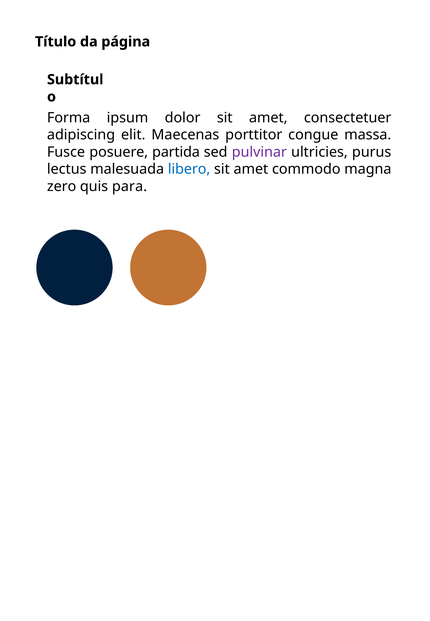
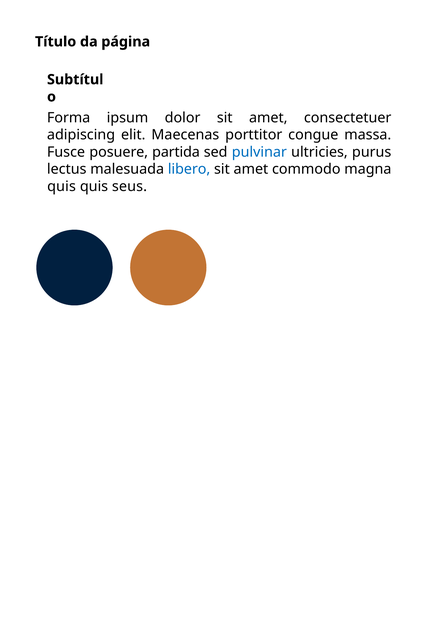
pulvinar colour: purple -> blue
zero at (62, 187): zero -> quis
para: para -> seus
